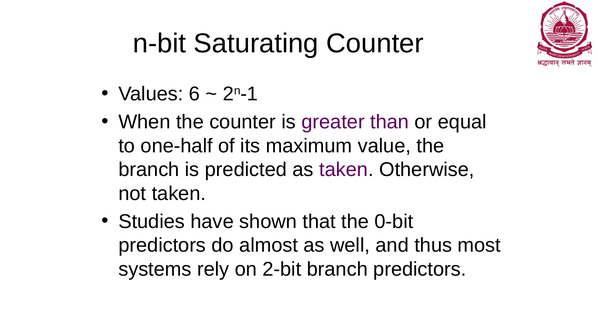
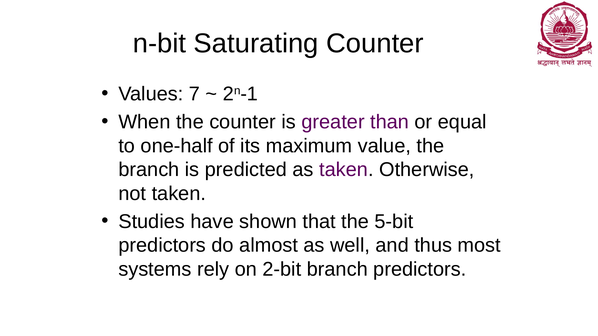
6: 6 -> 7
0-bit: 0-bit -> 5-bit
